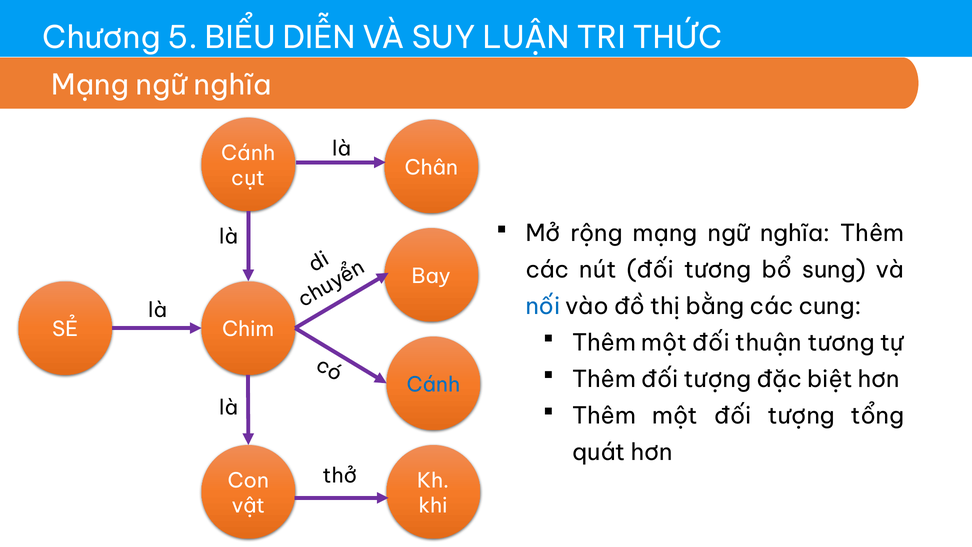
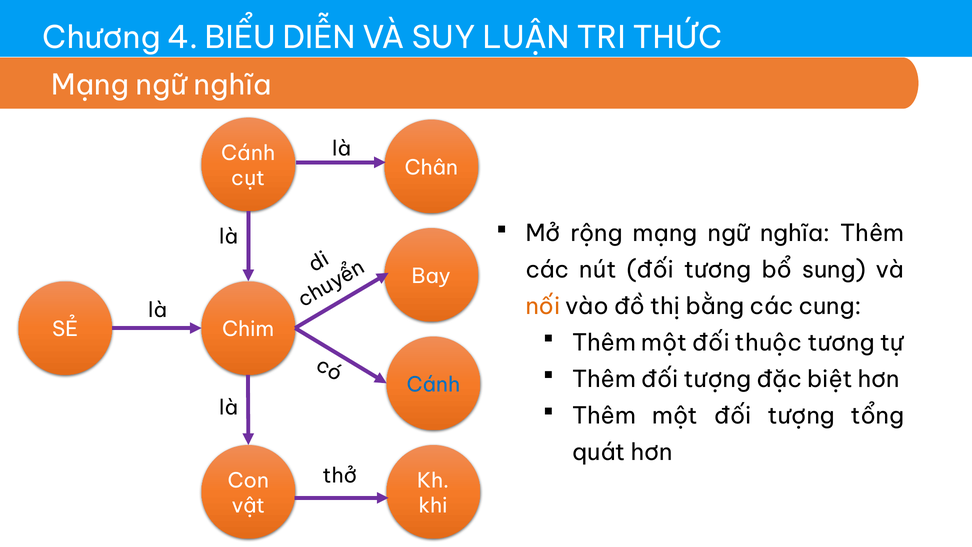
5: 5 -> 4
nối colour: blue -> orange
thuận: thuận -> thuộc
